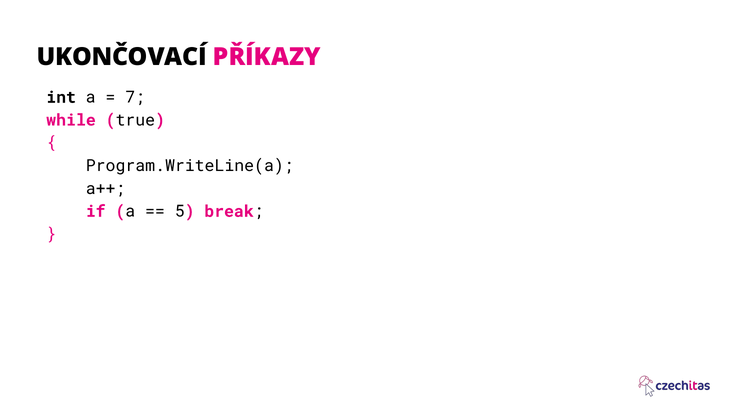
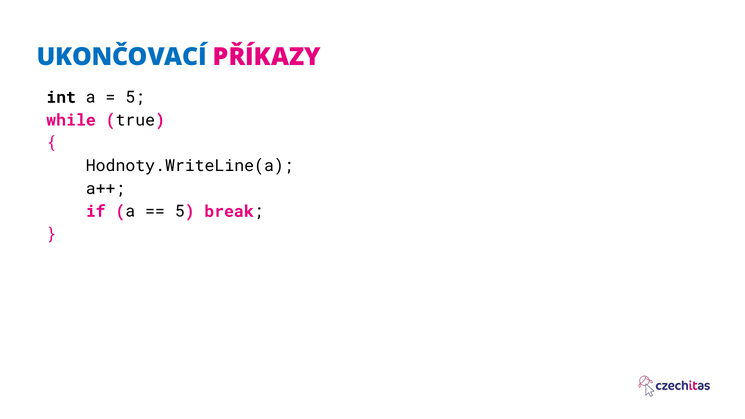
UKONČOVACÍ colour: black -> blue
7 at (135, 97): 7 -> 5
Program.WriteLine(a: Program.WriteLine(a -> Hodnoty.WriteLine(a
